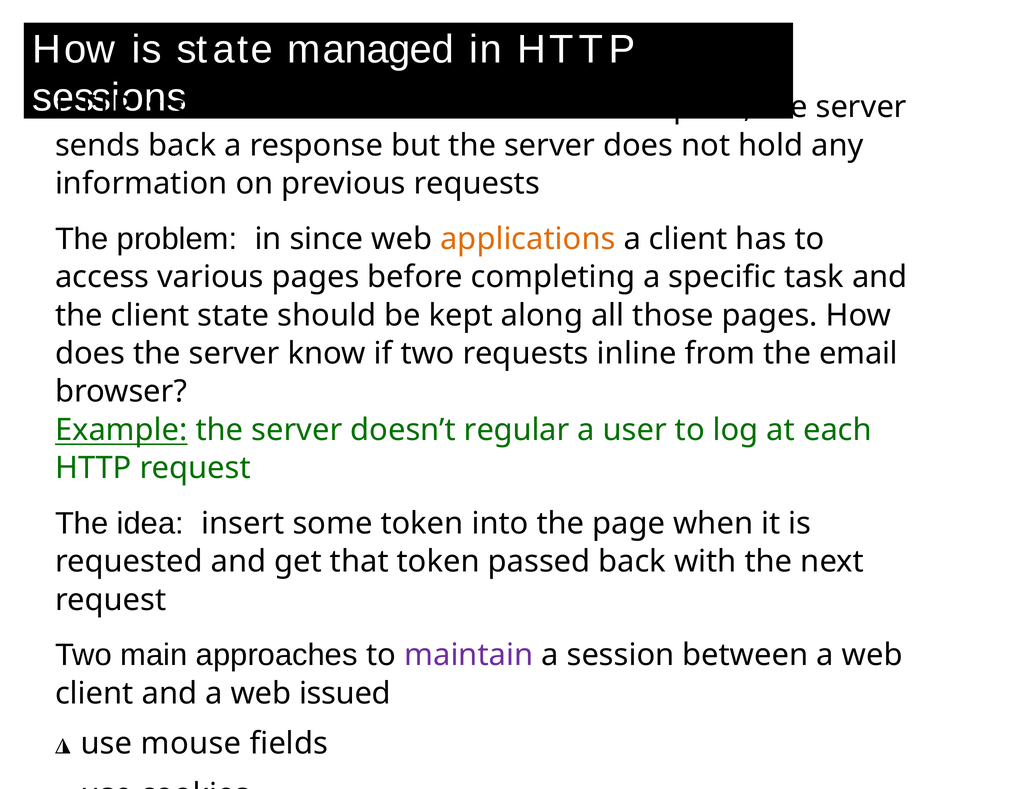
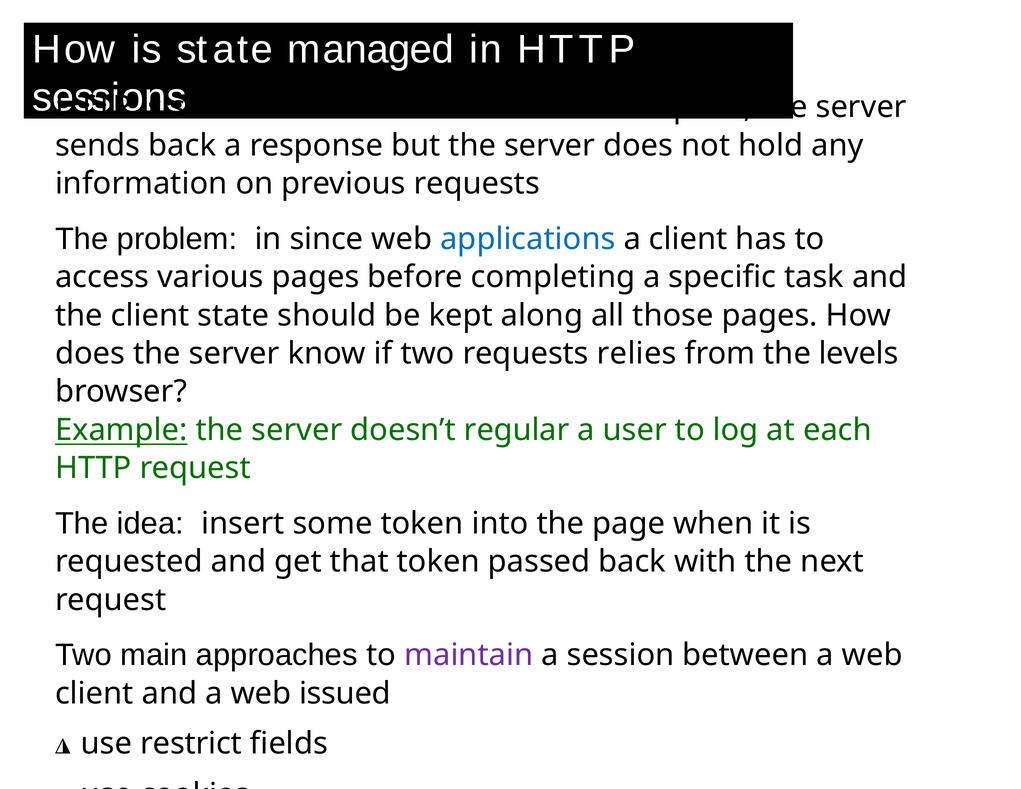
applications colour: orange -> blue
inline: inline -> relies
email: email -> levels
mouse: mouse -> restrict
